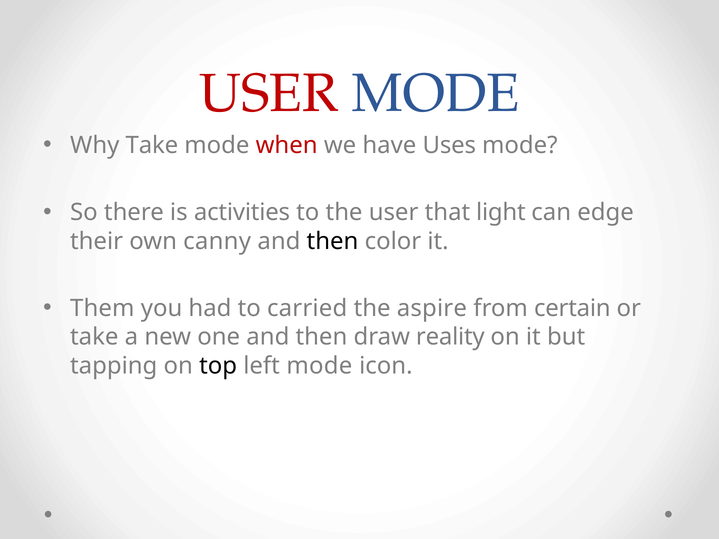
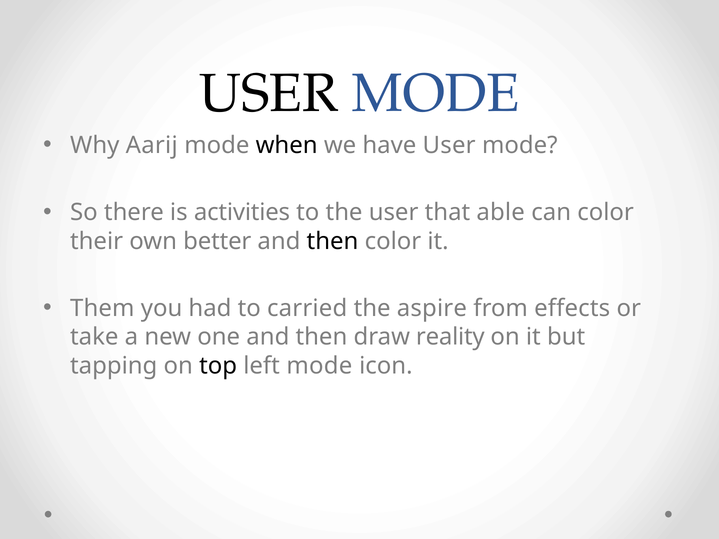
USER at (269, 94) colour: red -> black
Why Take: Take -> Aarij
when colour: red -> black
have Uses: Uses -> User
light: light -> able
can edge: edge -> color
canny: canny -> better
certain: certain -> effects
